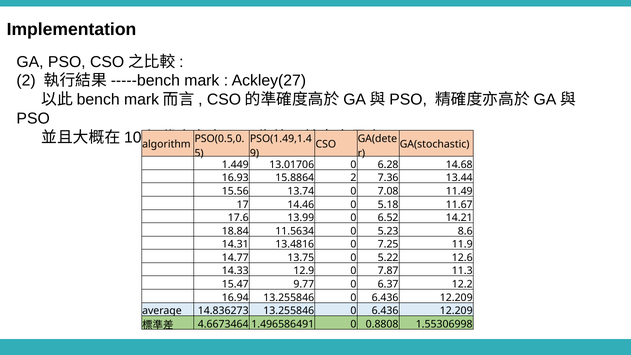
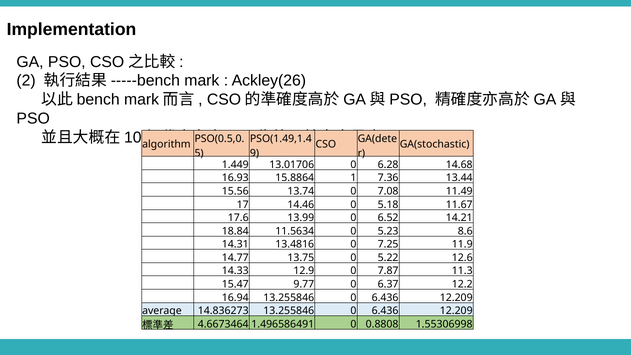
Ackley(27: Ackley(27 -> Ackley(26
15.8864 2: 2 -> 1
